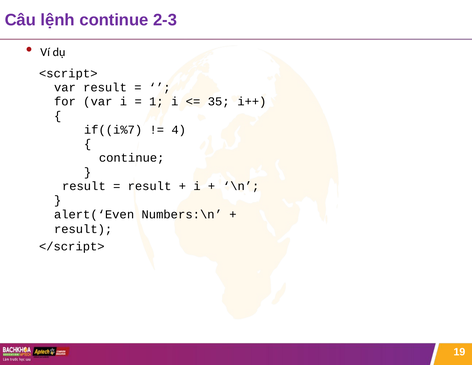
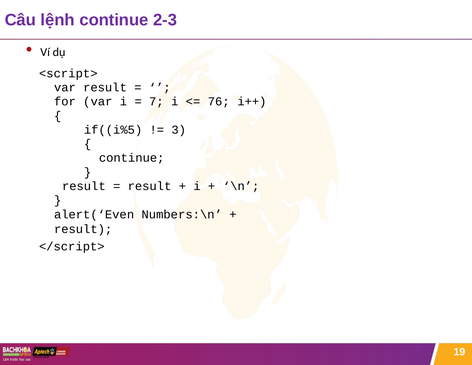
1: 1 -> 7
35: 35 -> 76
if((i%7: if((i%7 -> if((i%5
4: 4 -> 3
